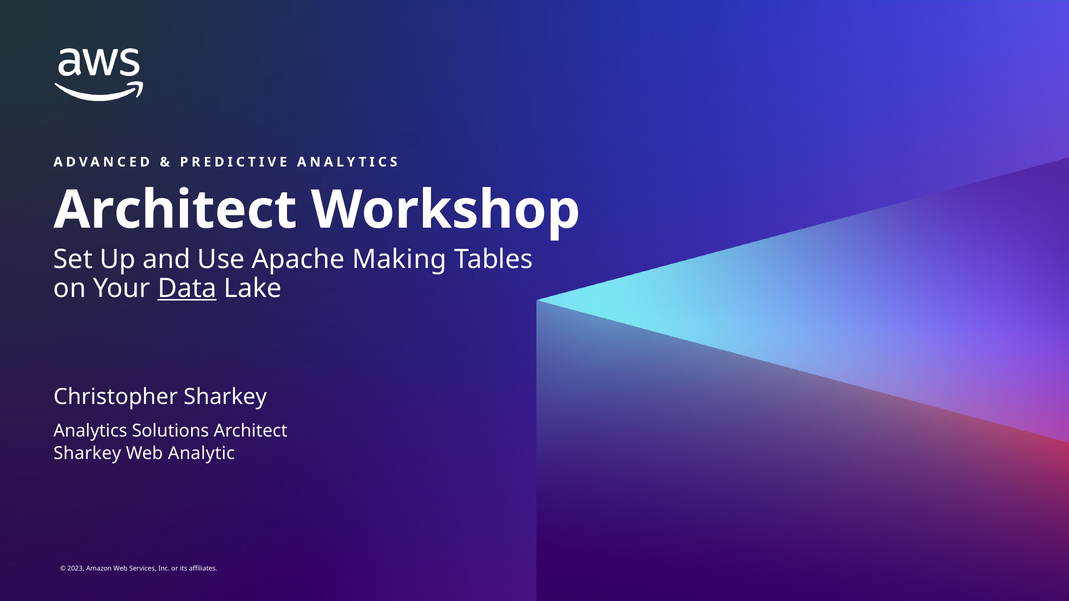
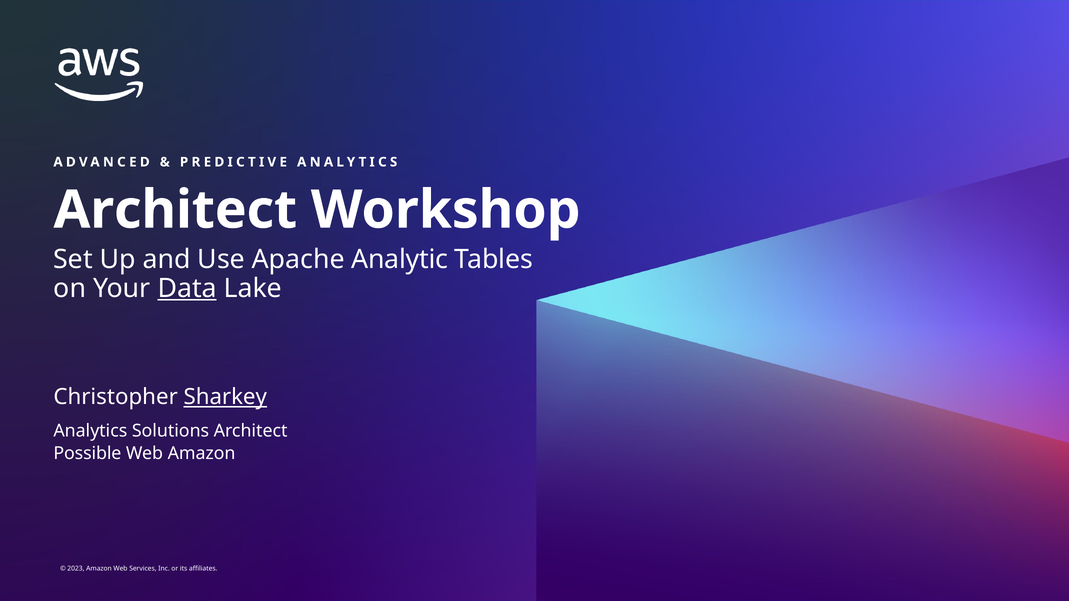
Making: Making -> Analytic
Sharkey at (225, 397) underline: none -> present
Sharkey at (87, 454): Sharkey -> Possible
Web Analytic: Analytic -> Amazon
